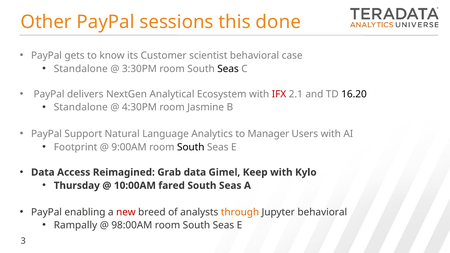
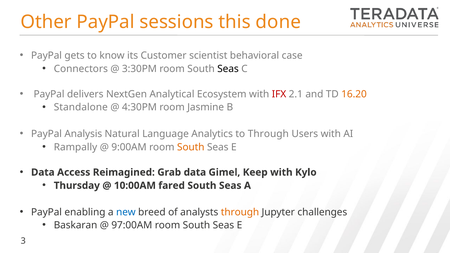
Standalone at (81, 69): Standalone -> Connectors
16.20 colour: black -> orange
Support: Support -> Analysis
to Manager: Manager -> Through
Footprint: Footprint -> Rampally
South at (191, 147) colour: black -> orange
new colour: red -> blue
Jupyter behavioral: behavioral -> challenges
Rampally: Rampally -> Baskaran
98:00AM: 98:00AM -> 97:00AM
